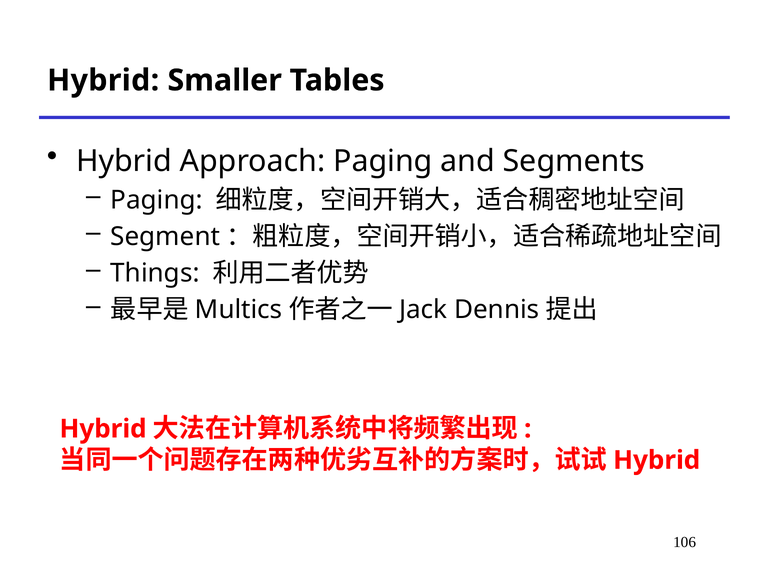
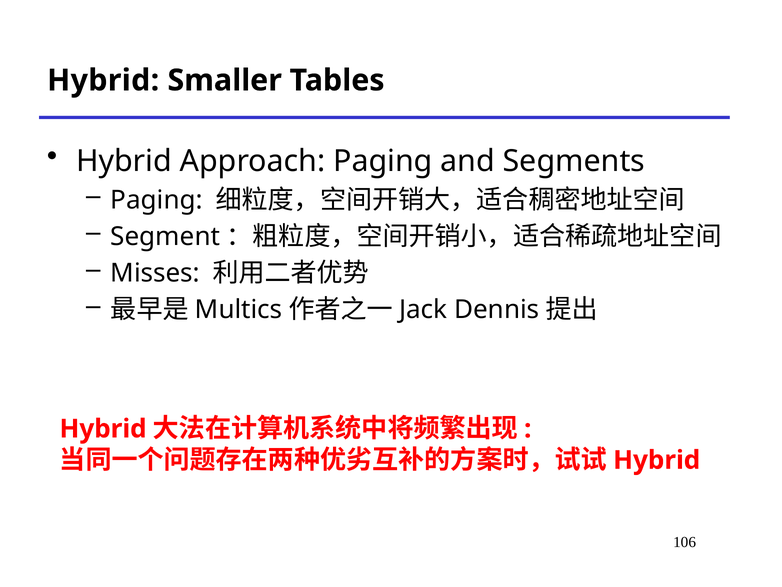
Things: Things -> Misses
